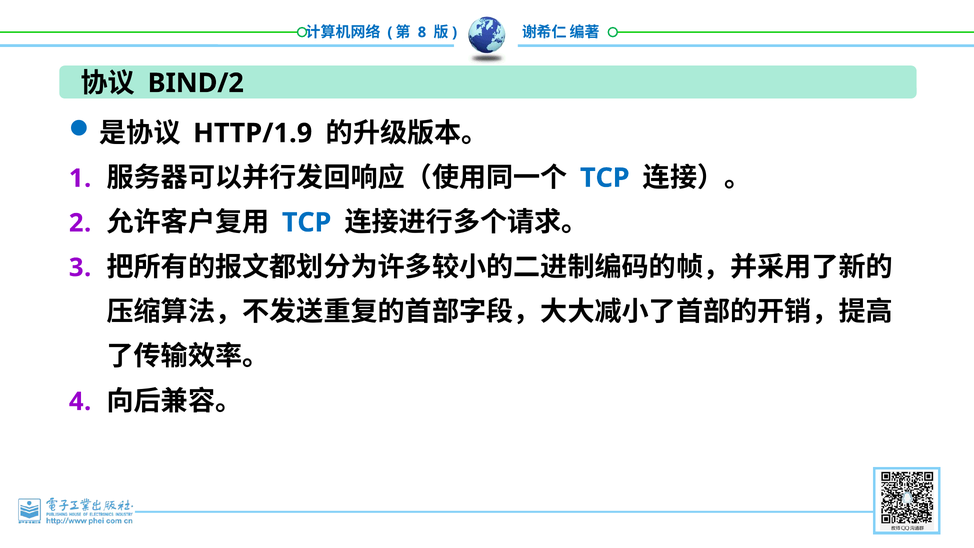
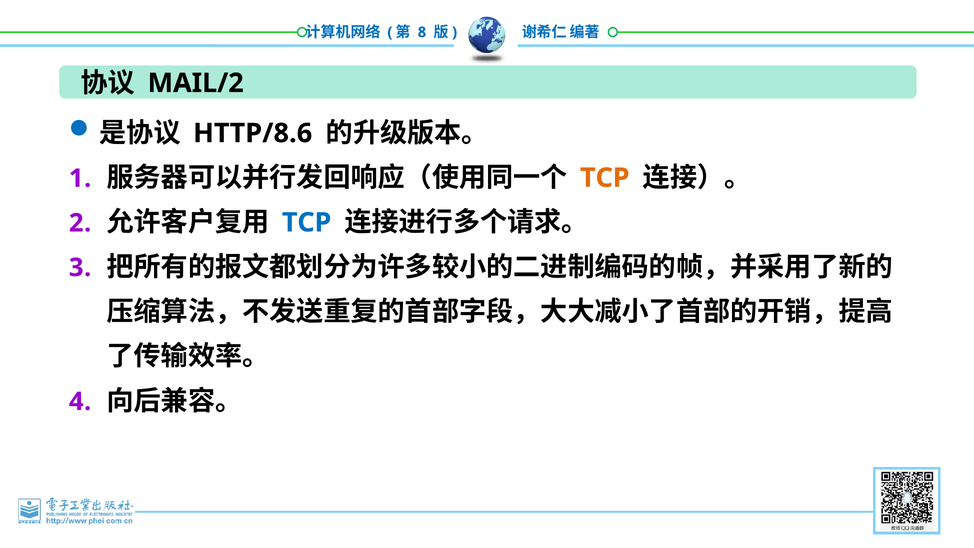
BIND/2: BIND/2 -> MAIL/2
HTTP/1.9: HTTP/1.9 -> HTTP/8.6
TCP at (605, 178) colour: blue -> orange
